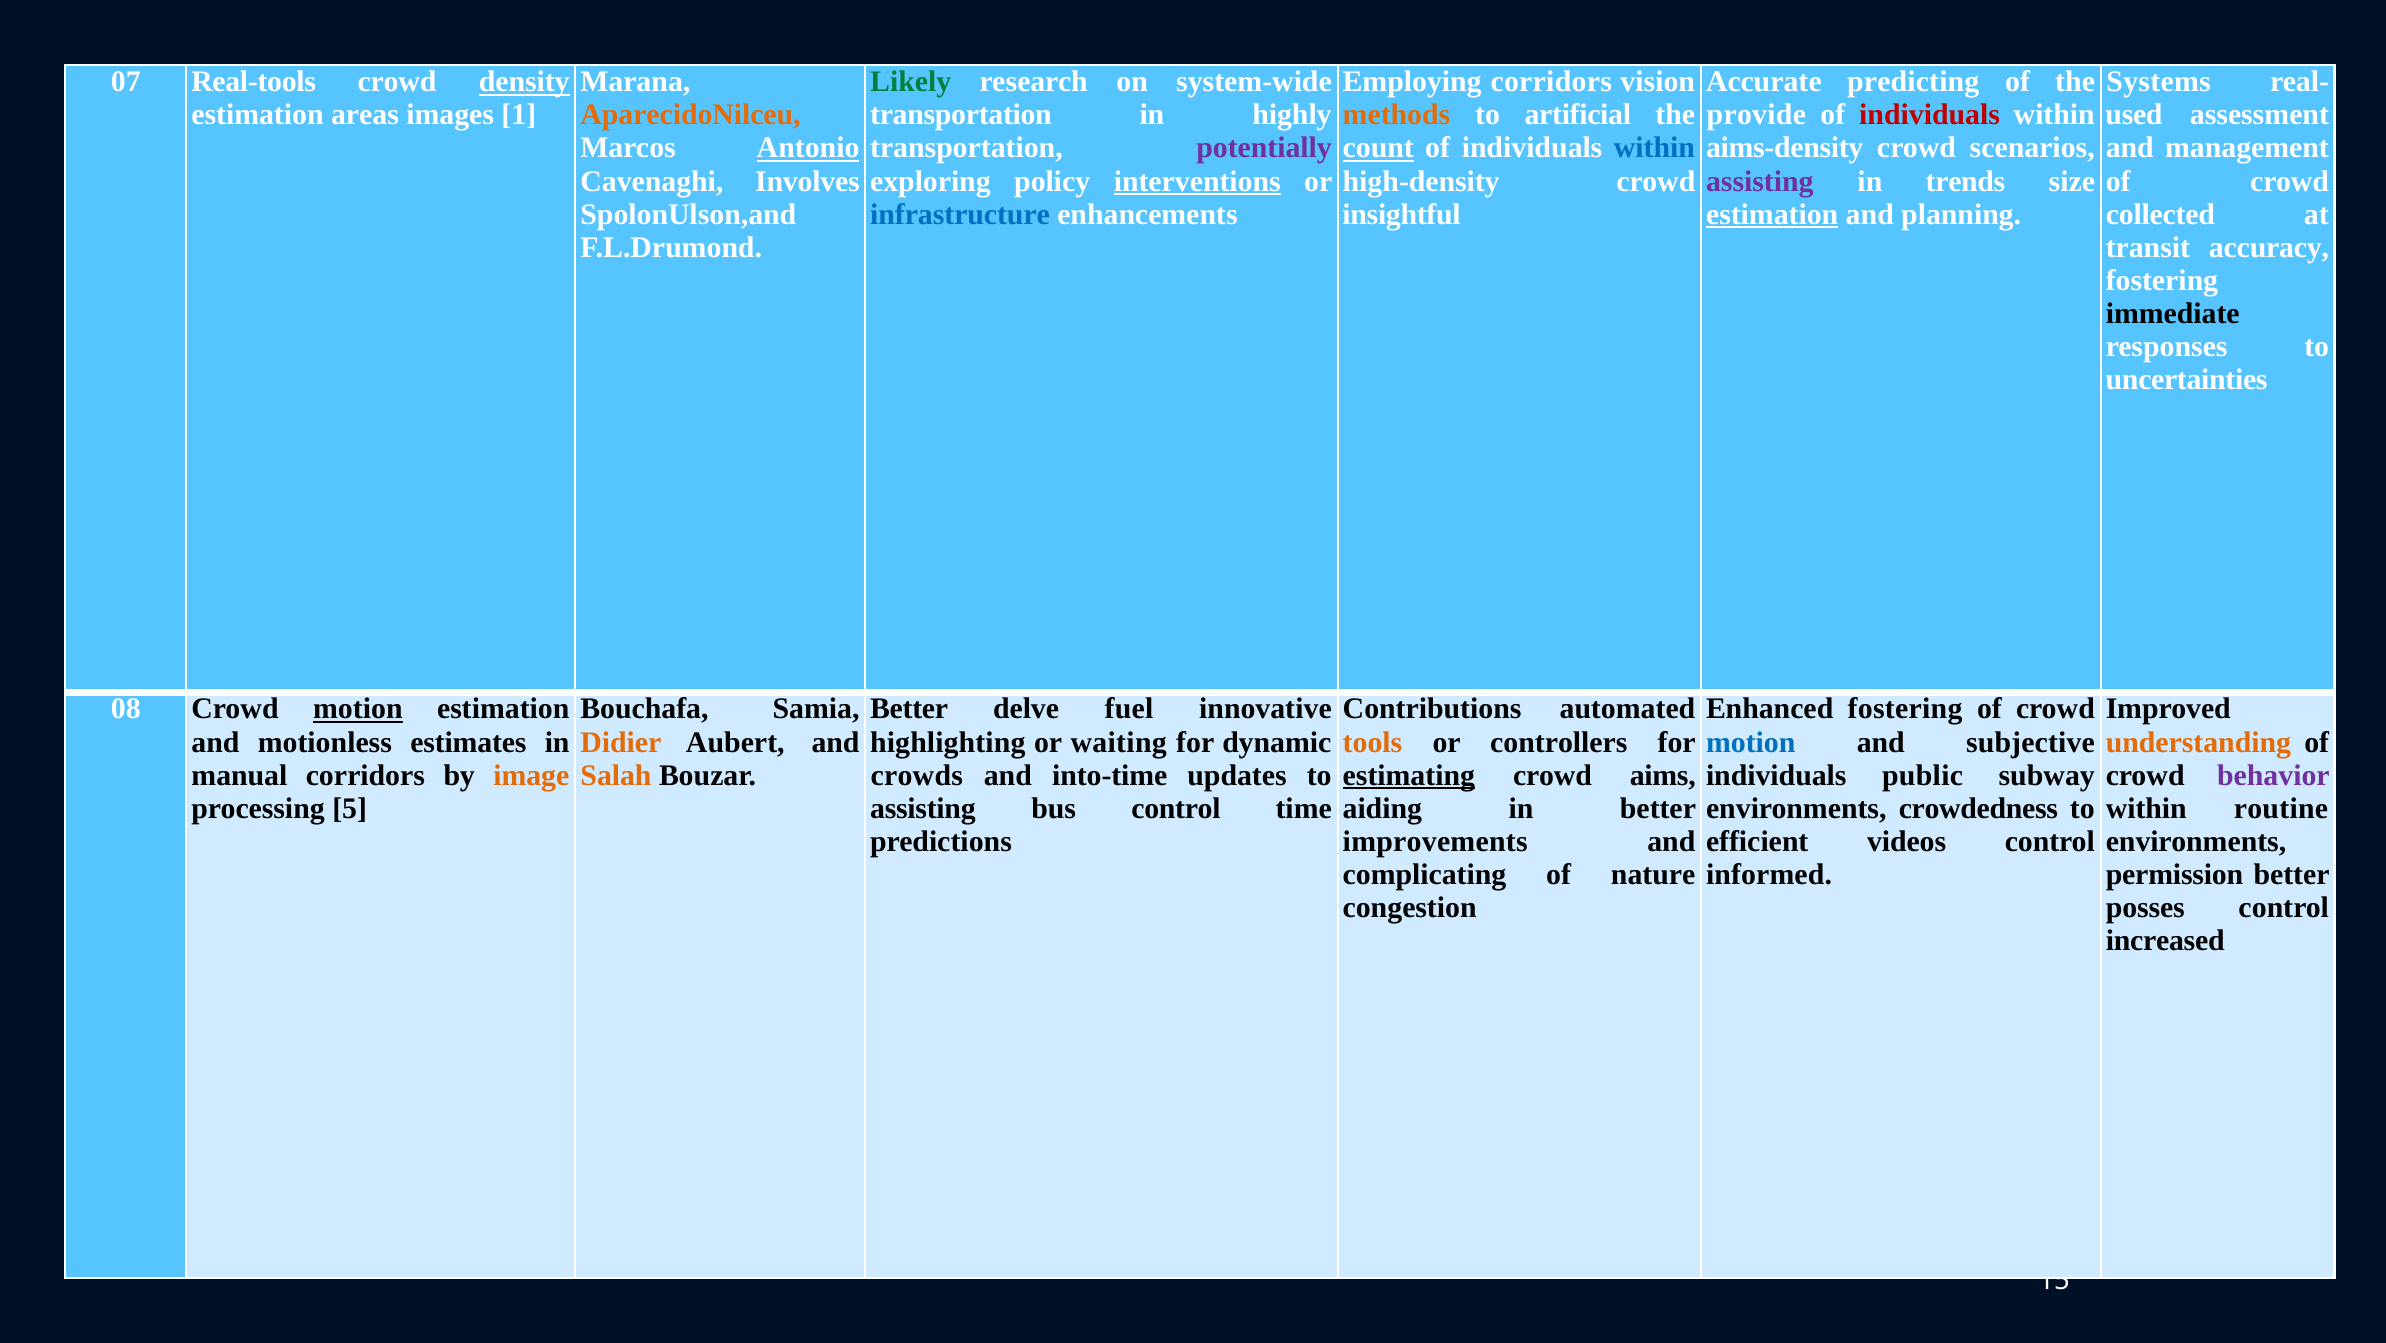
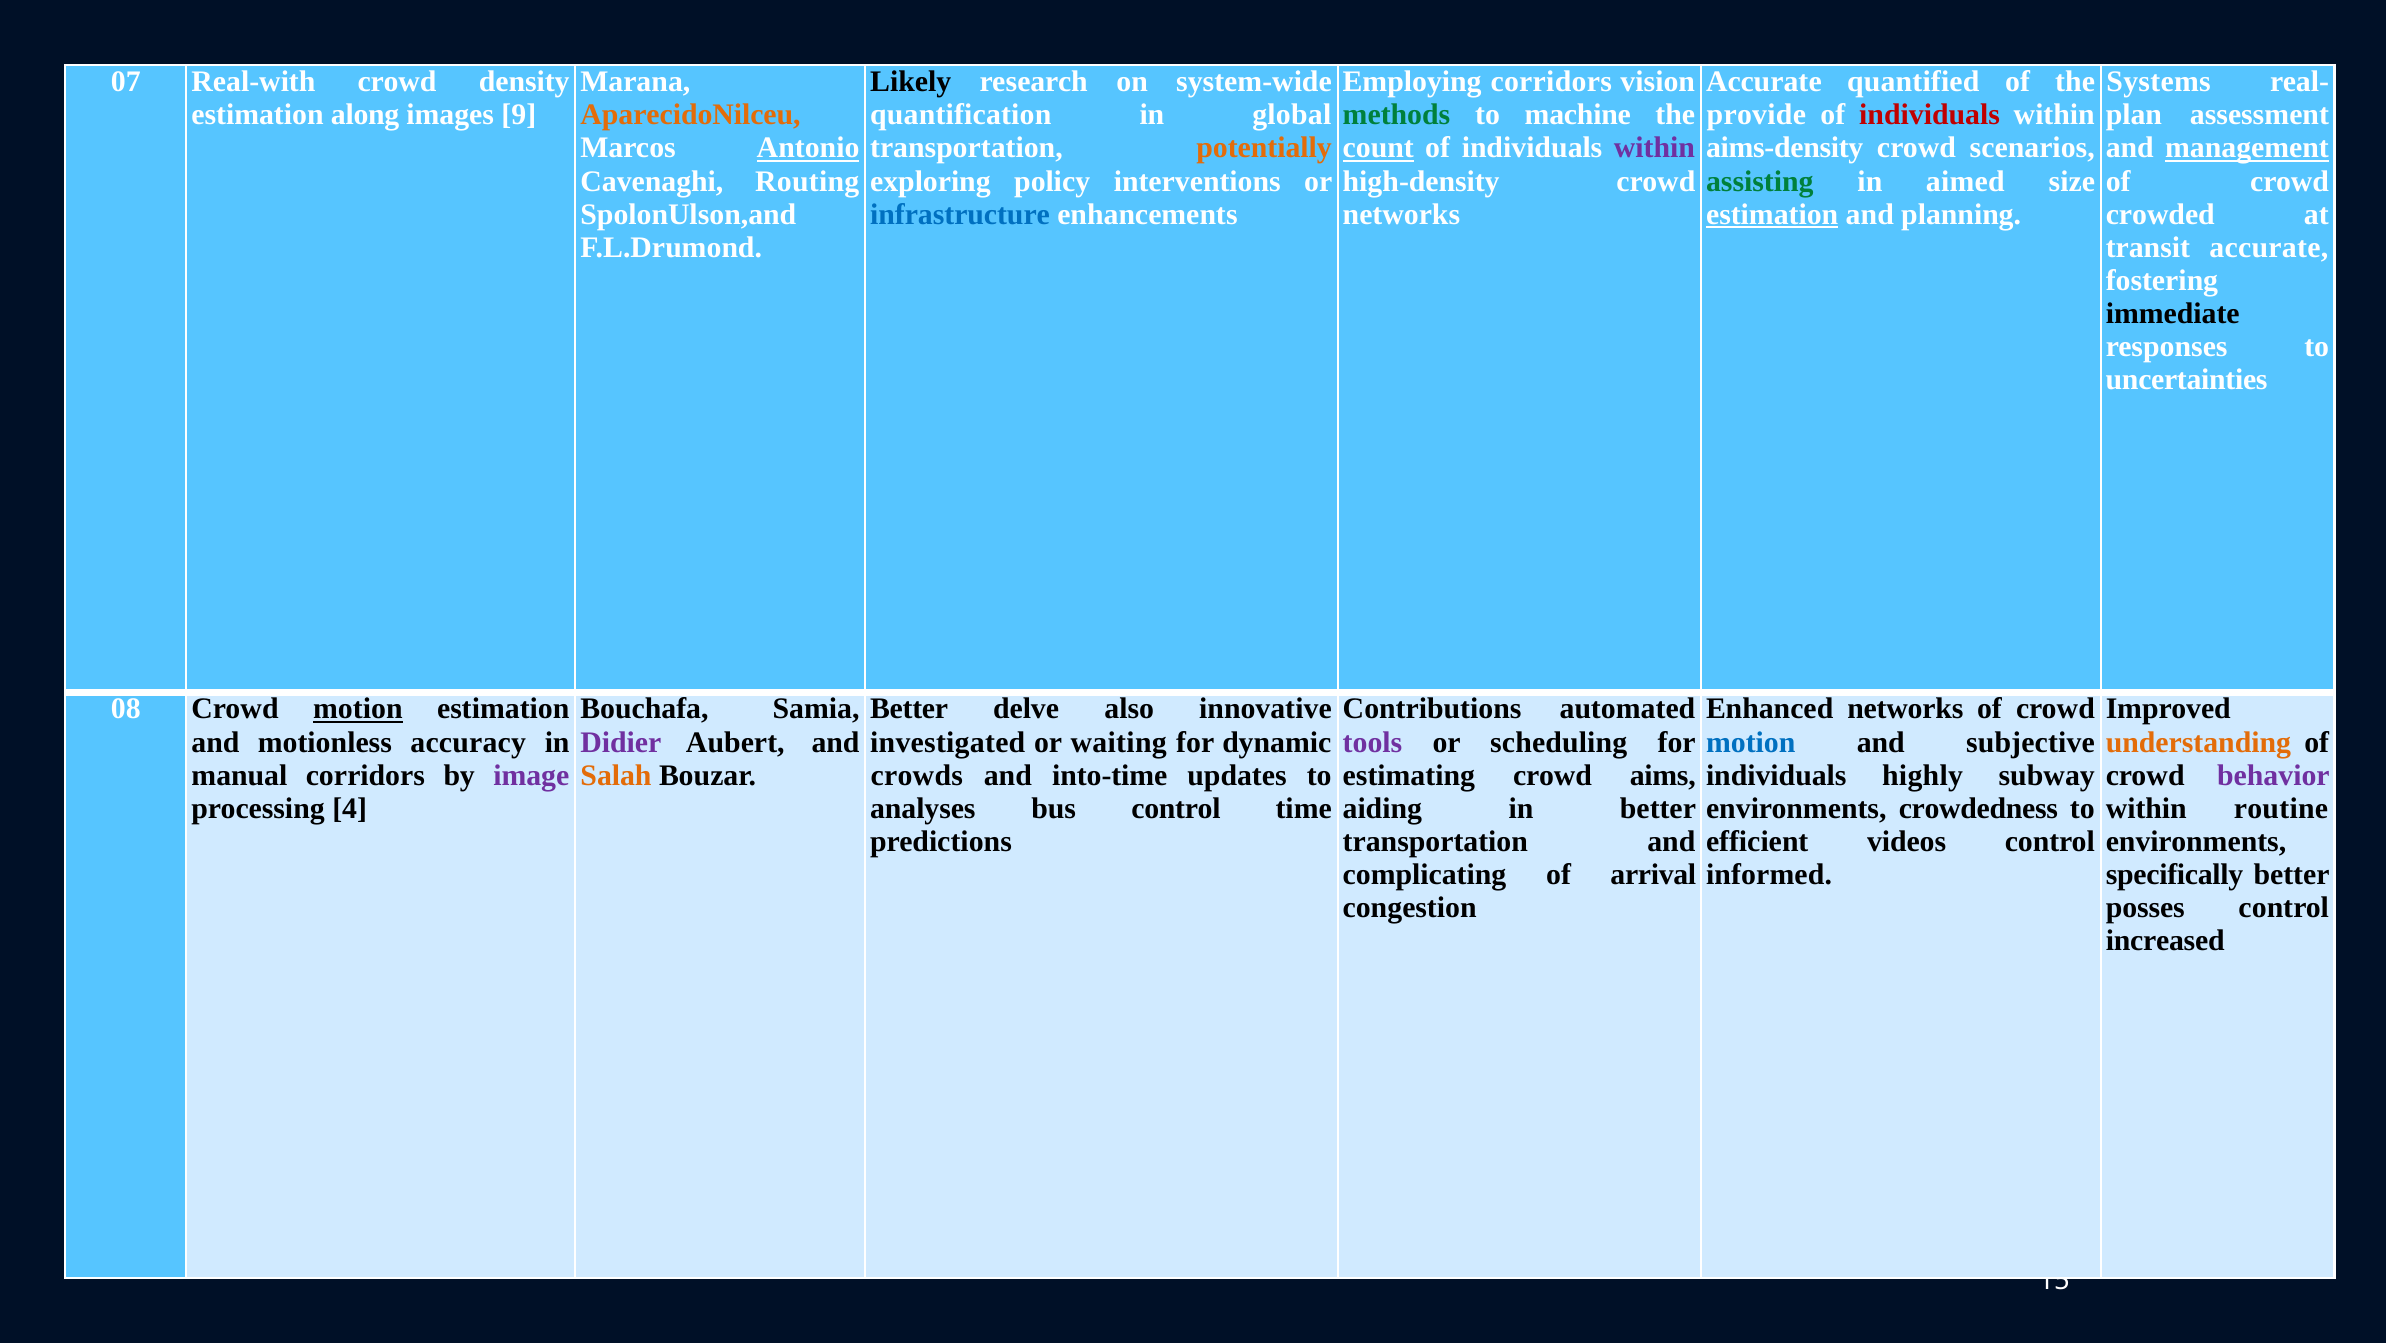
Real-tools: Real-tools -> Real-with
density underline: present -> none
Likely colour: green -> black
predicting: predicting -> quantified
areas: areas -> along
1: 1 -> 9
transportation at (961, 115): transportation -> quantification
highly: highly -> global
methods colour: orange -> green
artificial: artificial -> machine
used: used -> plan
potentially colour: purple -> orange
within at (1654, 148) colour: blue -> purple
management underline: none -> present
Involves: Involves -> Routing
interventions underline: present -> none
assisting at (1760, 181) colour: purple -> green
trends: trends -> aimed
insightful at (1402, 214): insightful -> networks
collected: collected -> crowded
transit accuracy: accuracy -> accurate
fuel: fuel -> also
Enhanced fostering: fostering -> networks
estimates: estimates -> accuracy
Didier colour: orange -> purple
highlighting: highlighting -> investigated
tools colour: orange -> purple
controllers: controllers -> scheduling
image colour: orange -> purple
estimating underline: present -> none
public: public -> highly
5: 5 -> 4
assisting at (923, 808): assisting -> analyses
improvements at (1435, 841): improvements -> transportation
nature: nature -> arrival
permission: permission -> specifically
